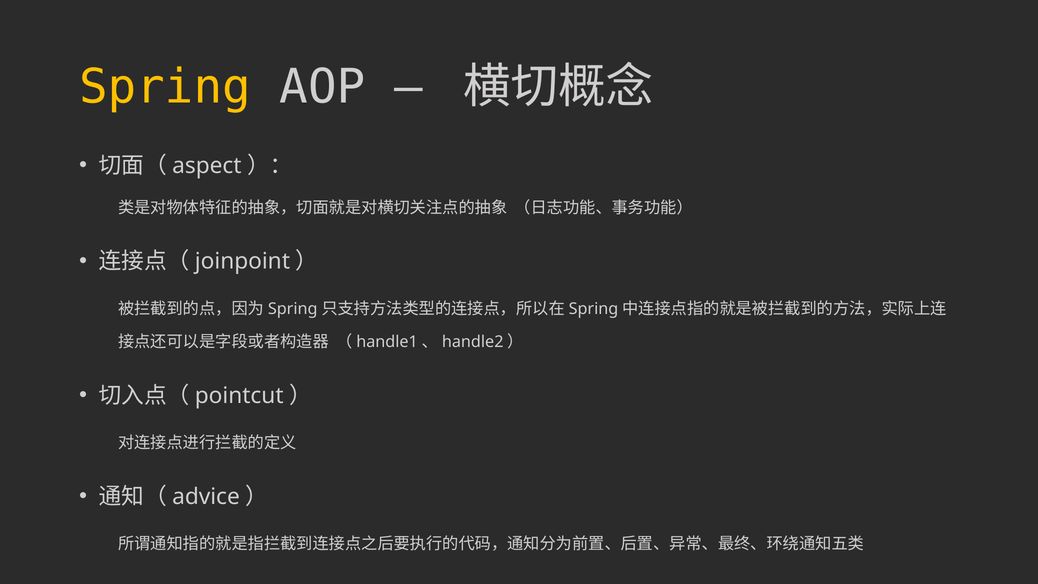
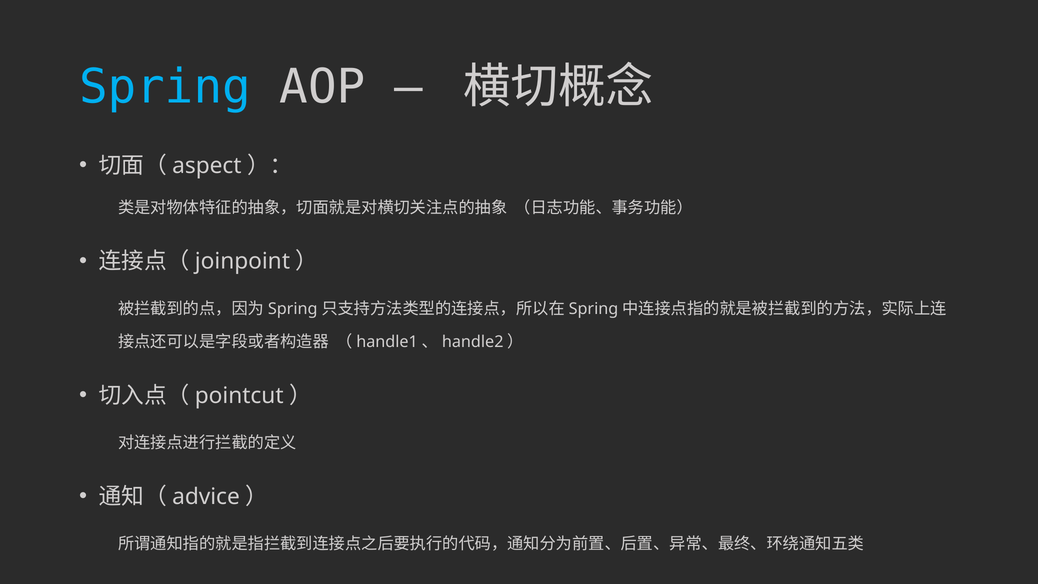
Spring colour: yellow -> light blue
